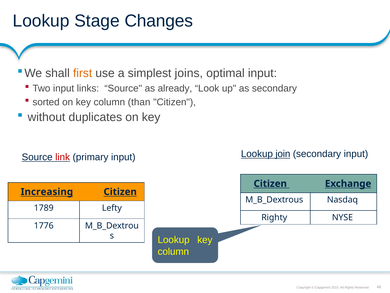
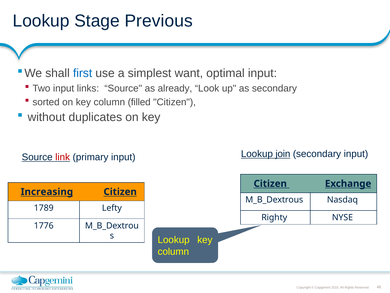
Changes: Changes -> Previous
first colour: orange -> blue
joins: joins -> want
than: than -> filled
